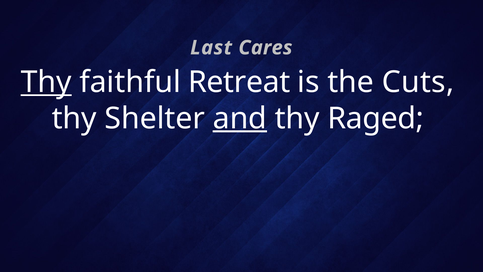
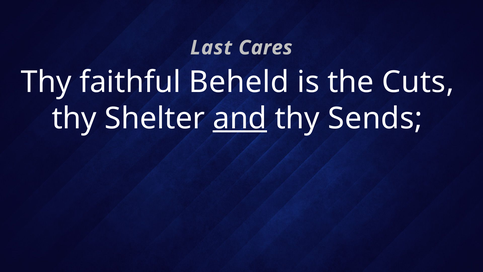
Thy at (46, 82) underline: present -> none
Retreat: Retreat -> Beheld
Raged: Raged -> Sends
